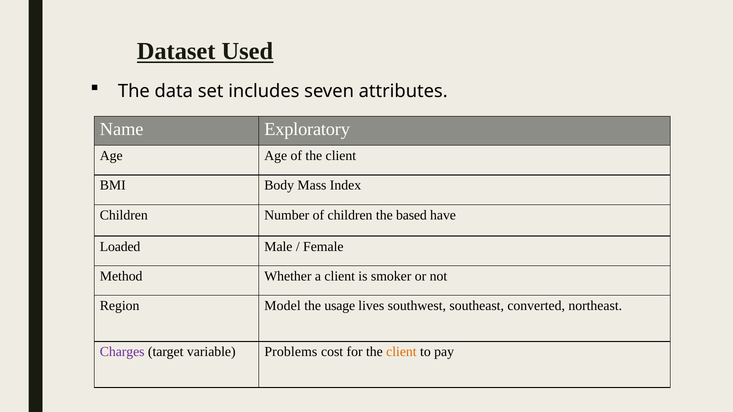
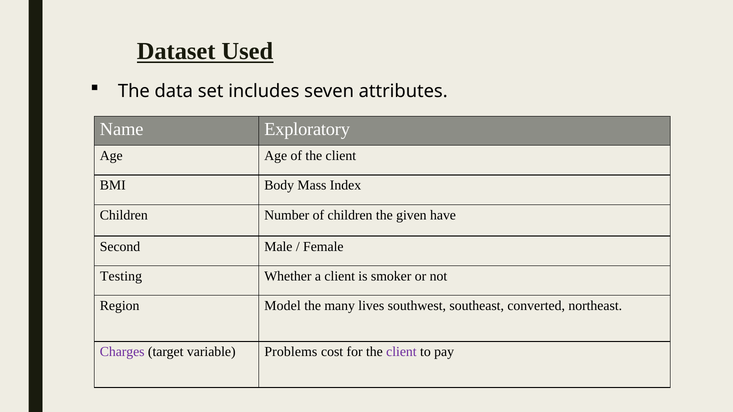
based: based -> given
Loaded: Loaded -> Second
Method: Method -> Testing
usage: usage -> many
client at (401, 352) colour: orange -> purple
